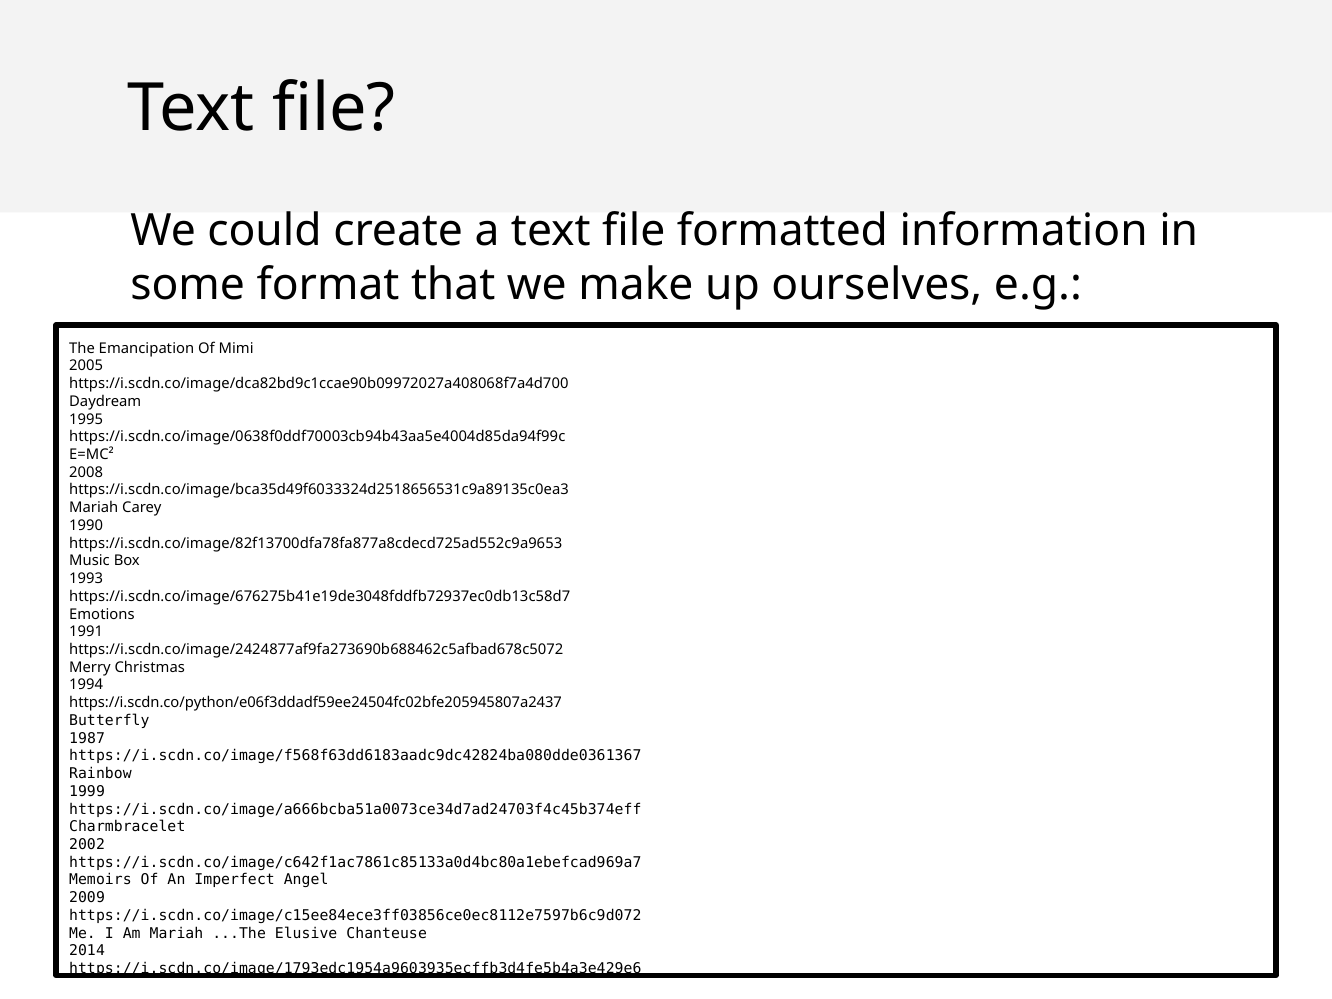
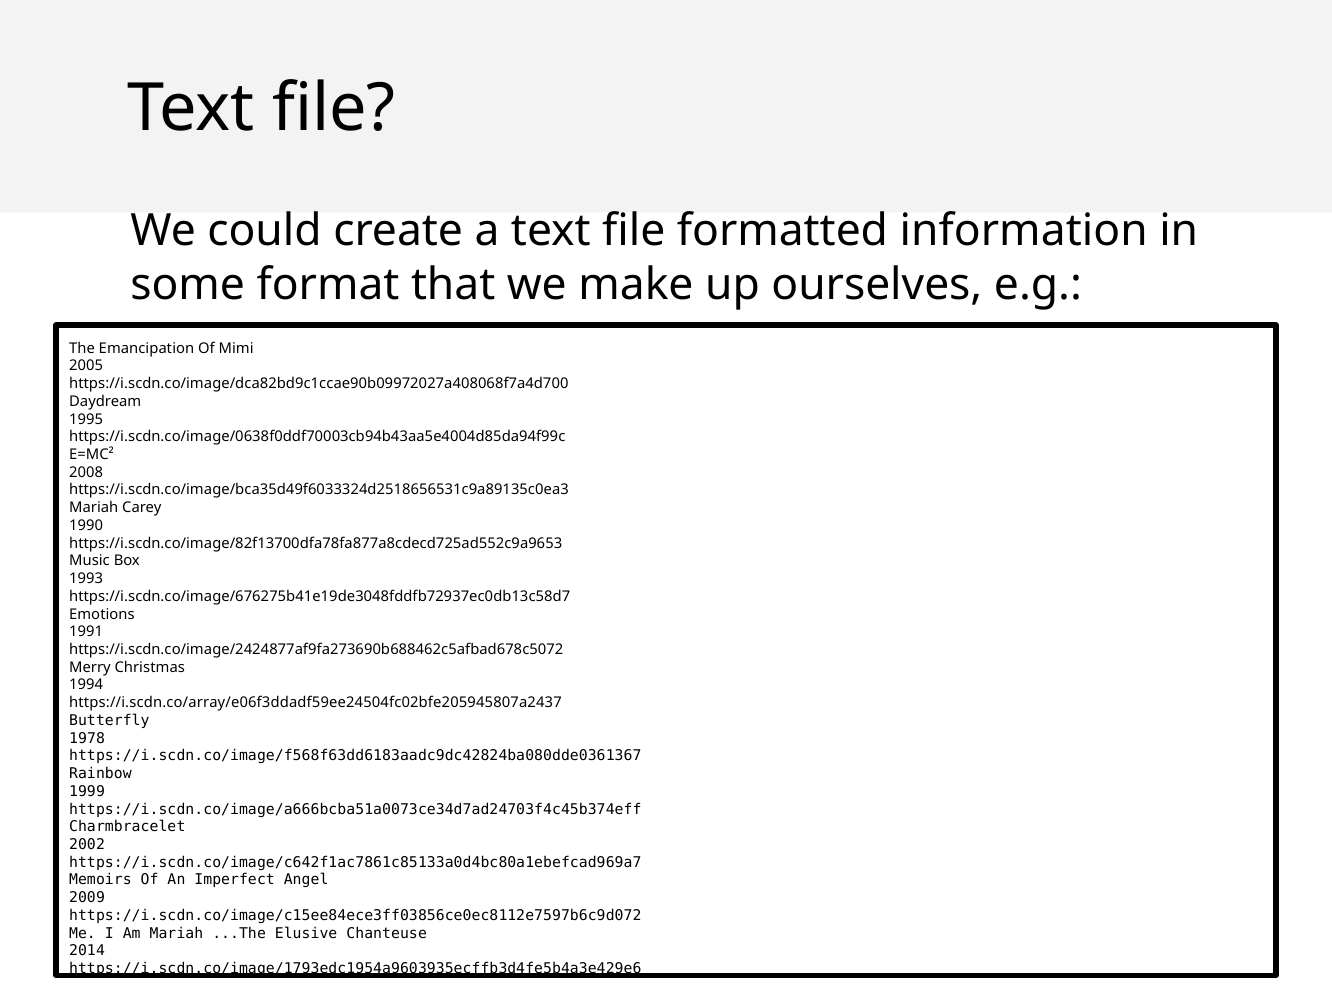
https://i.scdn.co/python/e06f3ddadf59ee24504fc02bfe205945807a2437: https://i.scdn.co/python/e06f3ddadf59ee24504fc02bfe205945807a2437 -> https://i.scdn.co/array/e06f3ddadf59ee24504fc02bfe205945807a2437
1987: 1987 -> 1978
